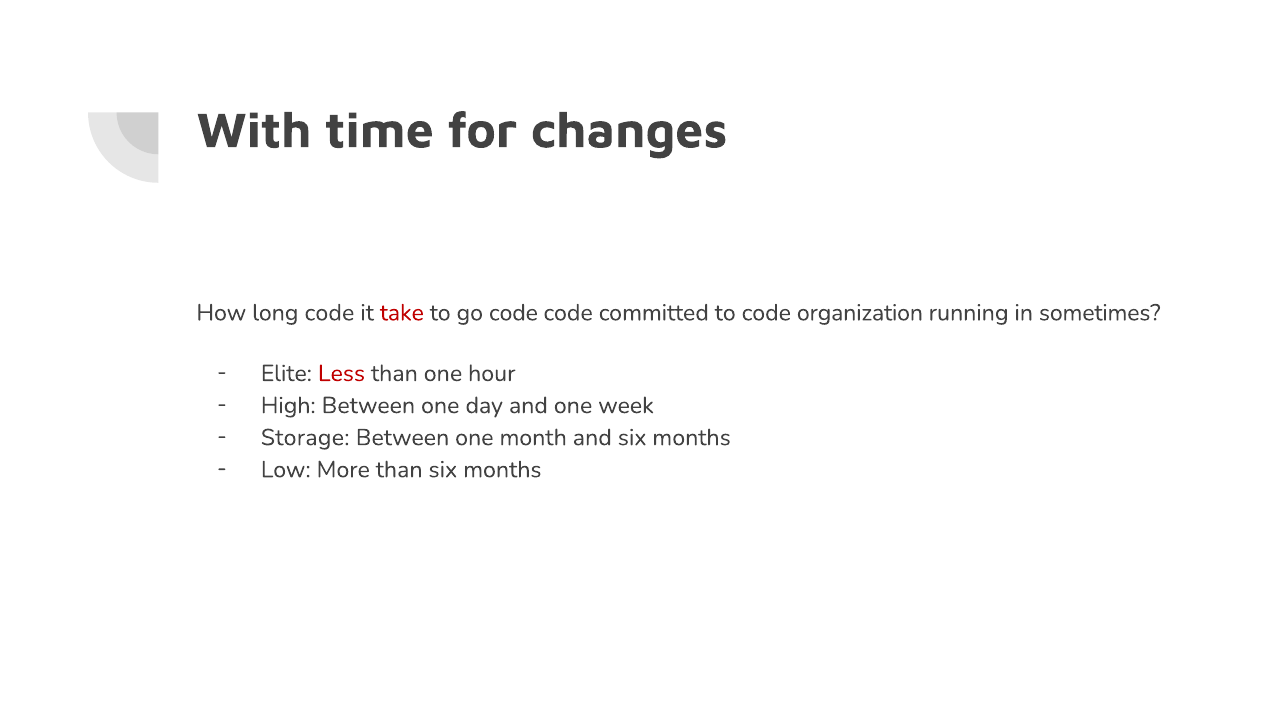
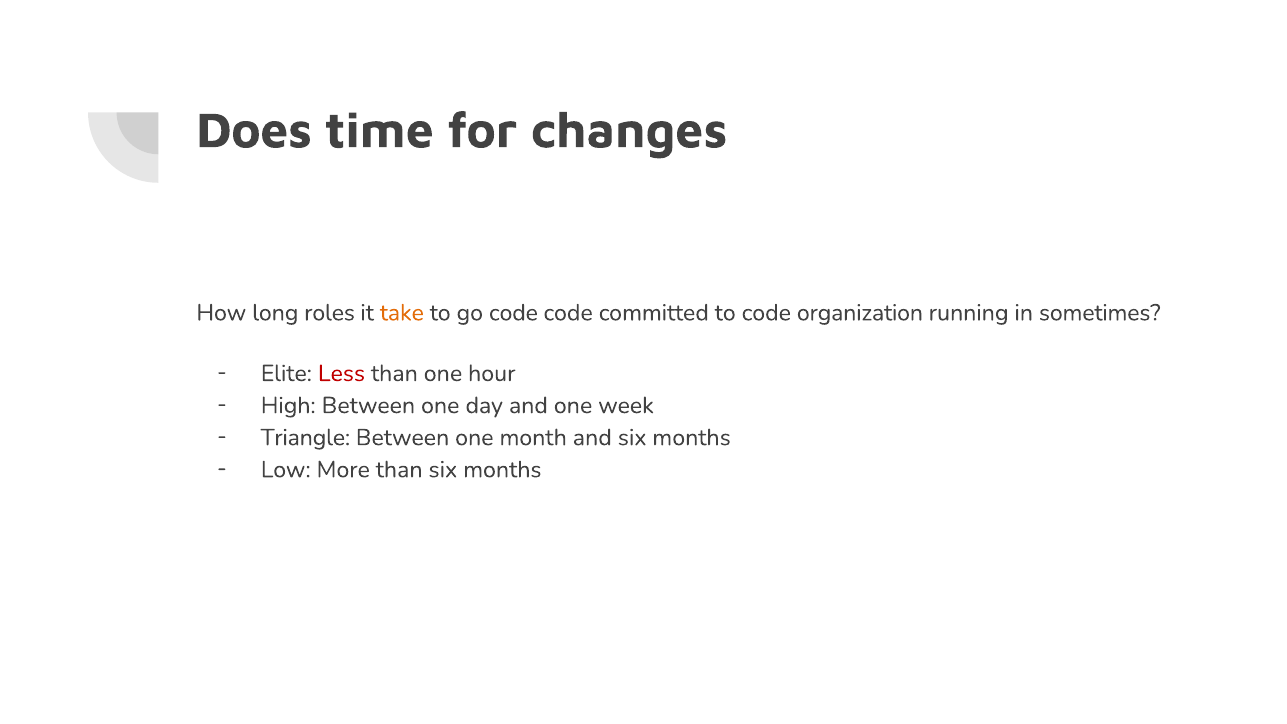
With: With -> Does
long code: code -> roles
take colour: red -> orange
Storage: Storage -> Triangle
